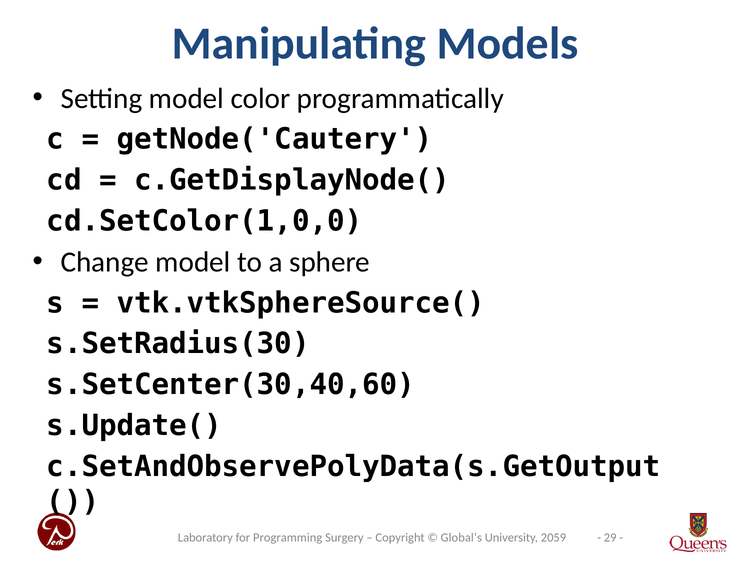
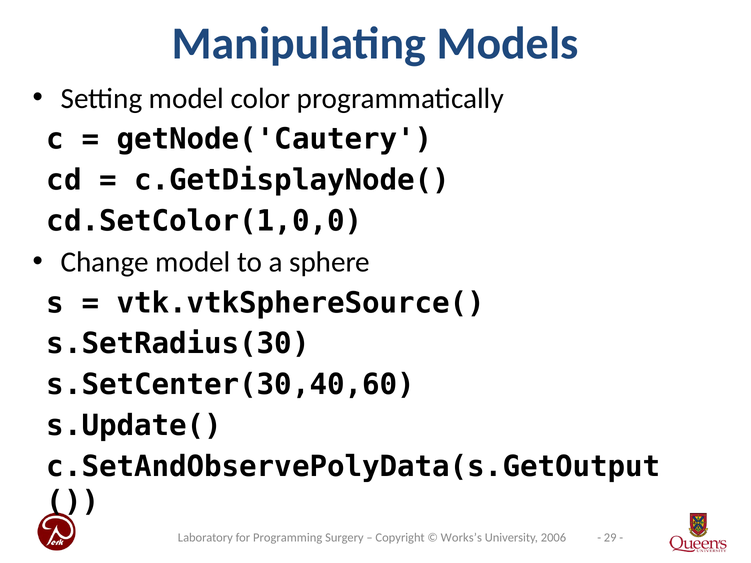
Global’s: Global’s -> Works’s
2059: 2059 -> 2006
